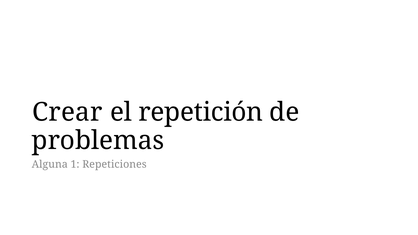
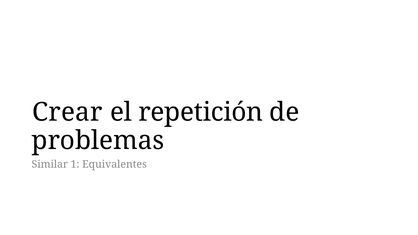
Alguna: Alguna -> Similar
Repeticiones: Repeticiones -> Equivalentes
